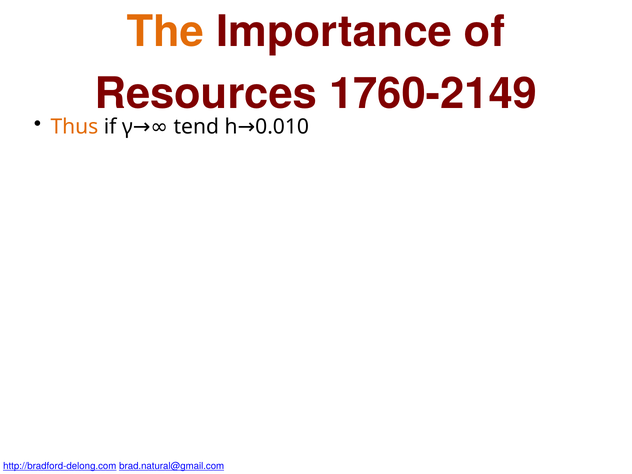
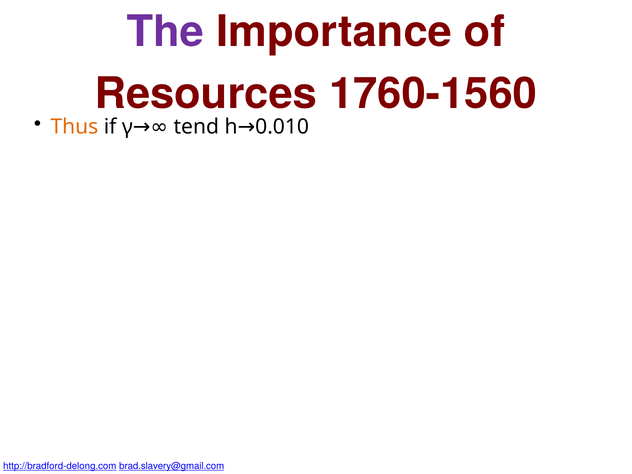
The colour: orange -> purple
1760-2149: 1760-2149 -> 1760-1560
brad.natural@gmail.com: brad.natural@gmail.com -> brad.slavery@gmail.com
